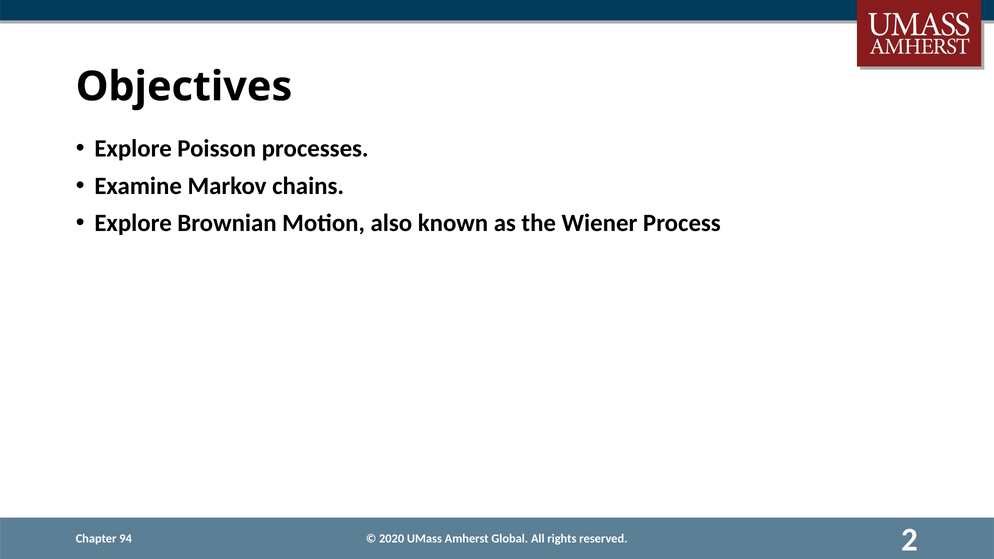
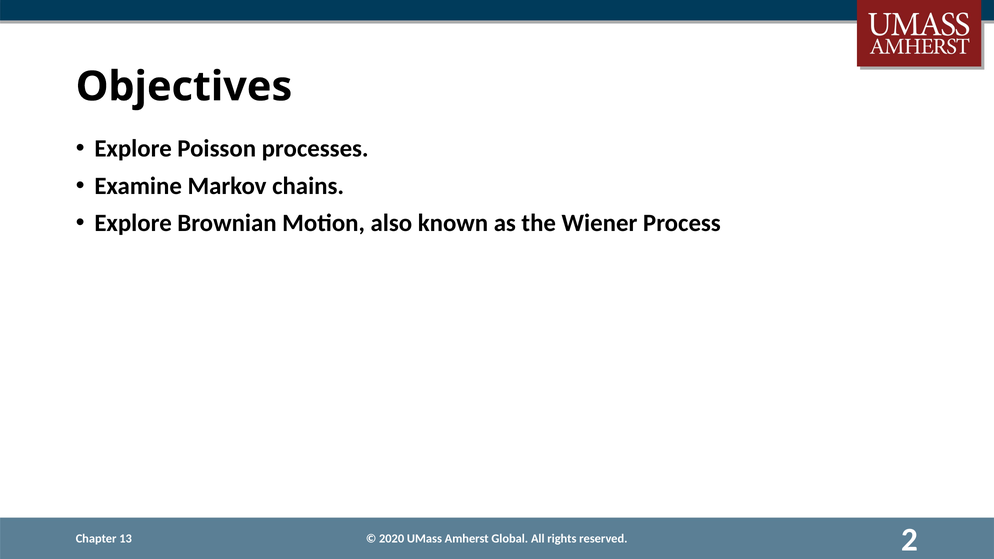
94: 94 -> 13
